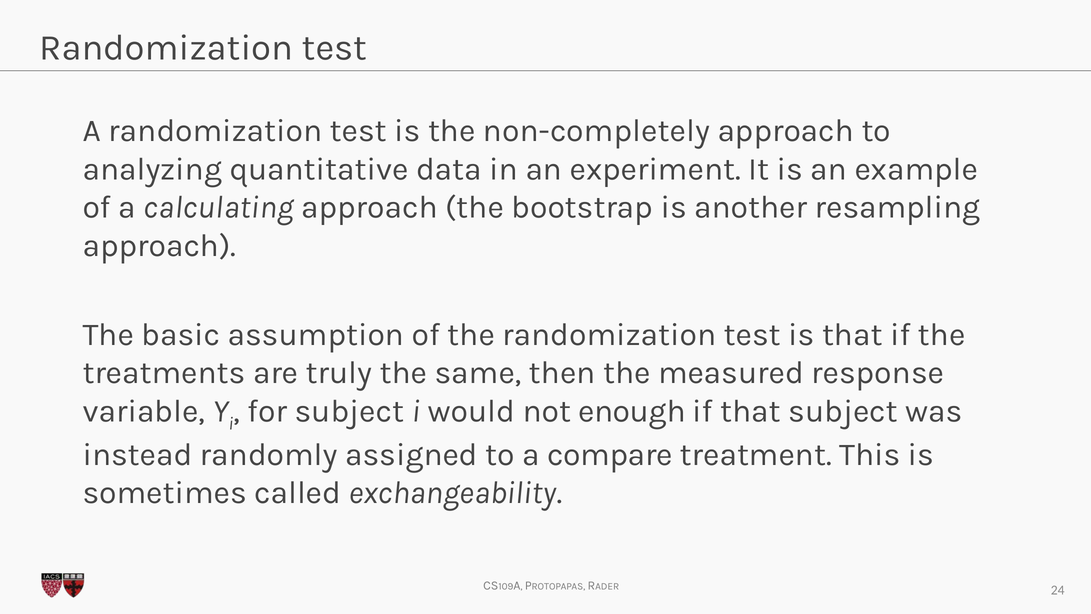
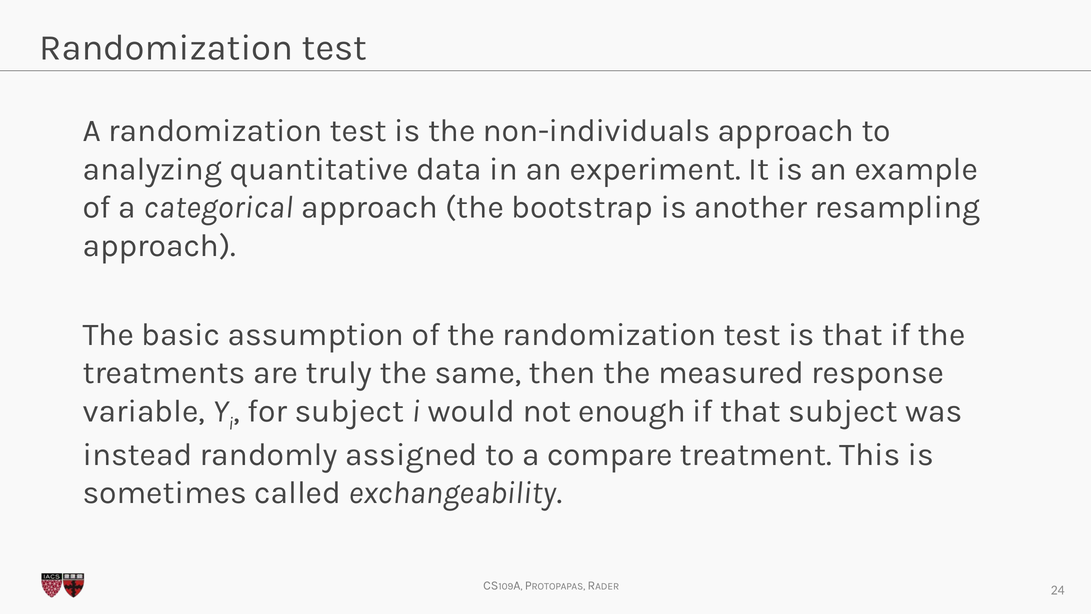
non-completely: non-completely -> non-individuals
calculating: calculating -> categorical
